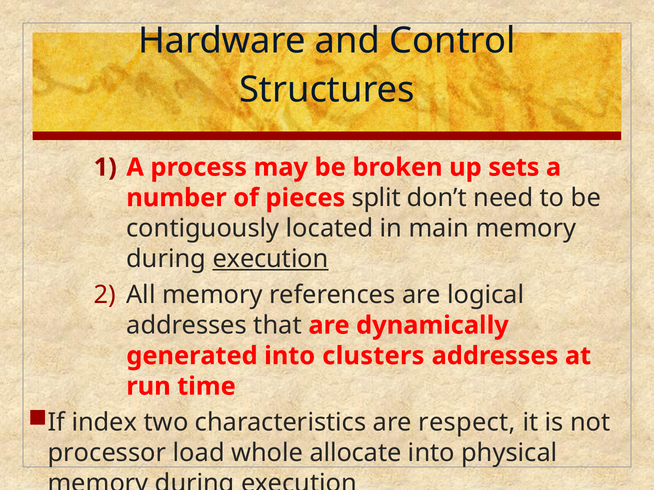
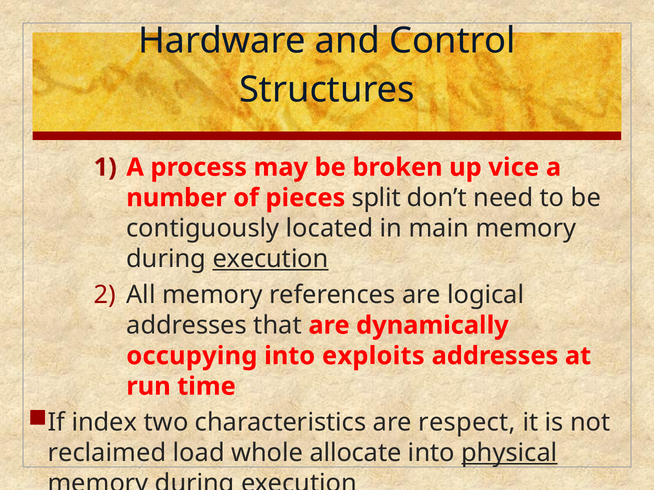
sets: sets -> vice
generated: generated -> occupying
clusters: clusters -> exploits
processor: processor -> reclaimed
physical underline: none -> present
